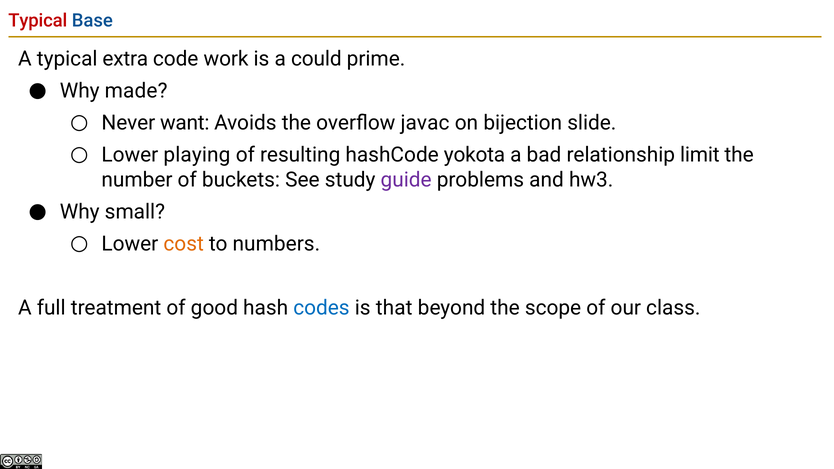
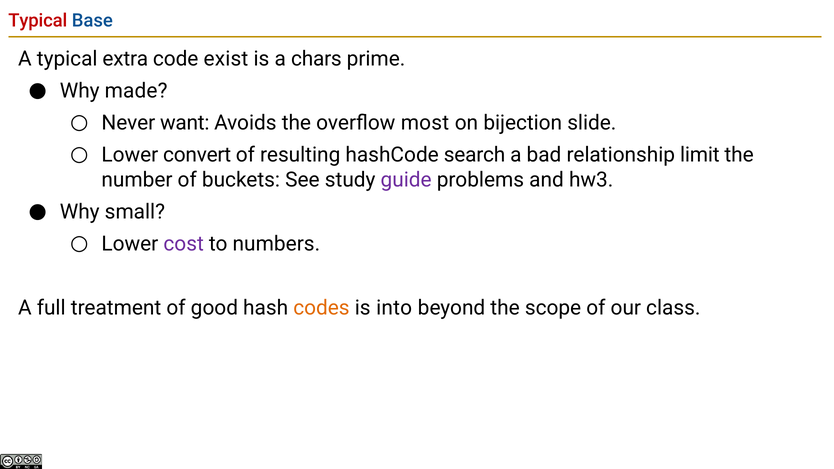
work: work -> exist
could: could -> chars
javac: javac -> most
playing: playing -> convert
yokota: yokota -> search
cost colour: orange -> purple
codes colour: blue -> orange
that: that -> into
